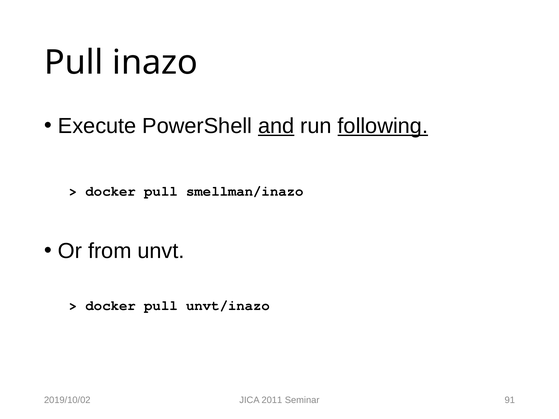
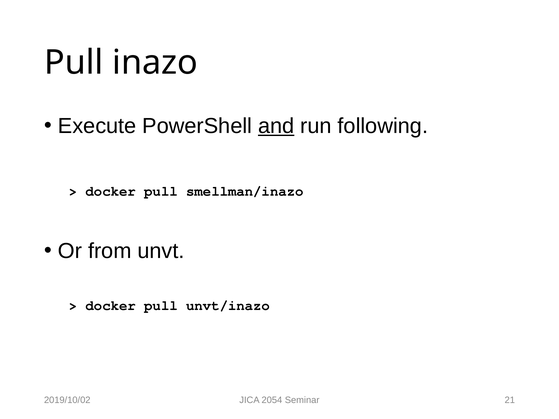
following underline: present -> none
2011: 2011 -> 2054
91: 91 -> 21
